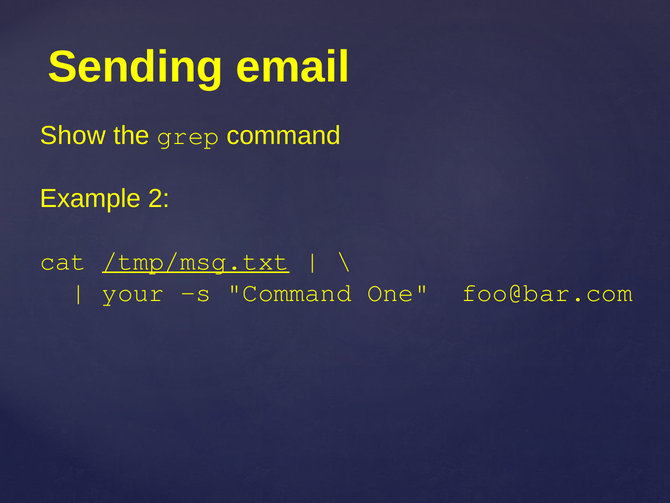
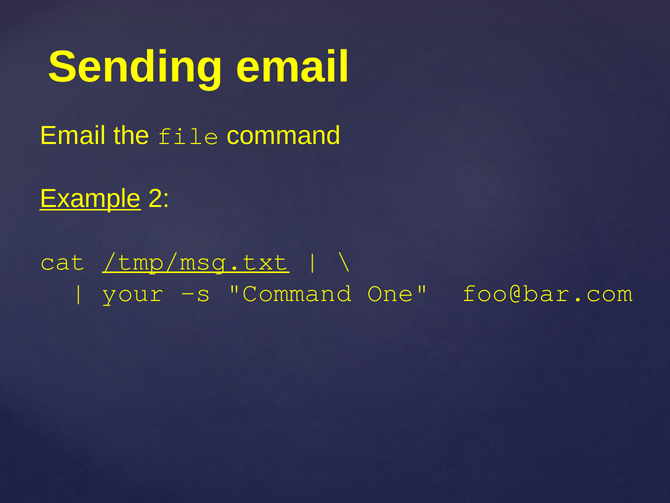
Show at (73, 136): Show -> Email
grep: grep -> file
Example underline: none -> present
